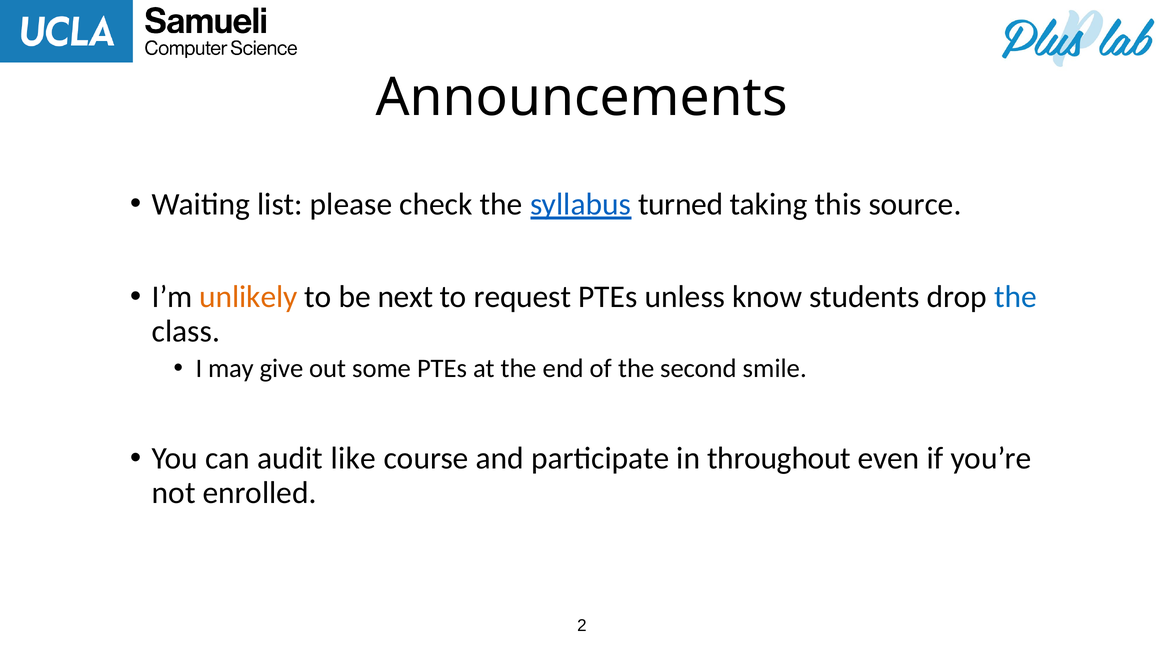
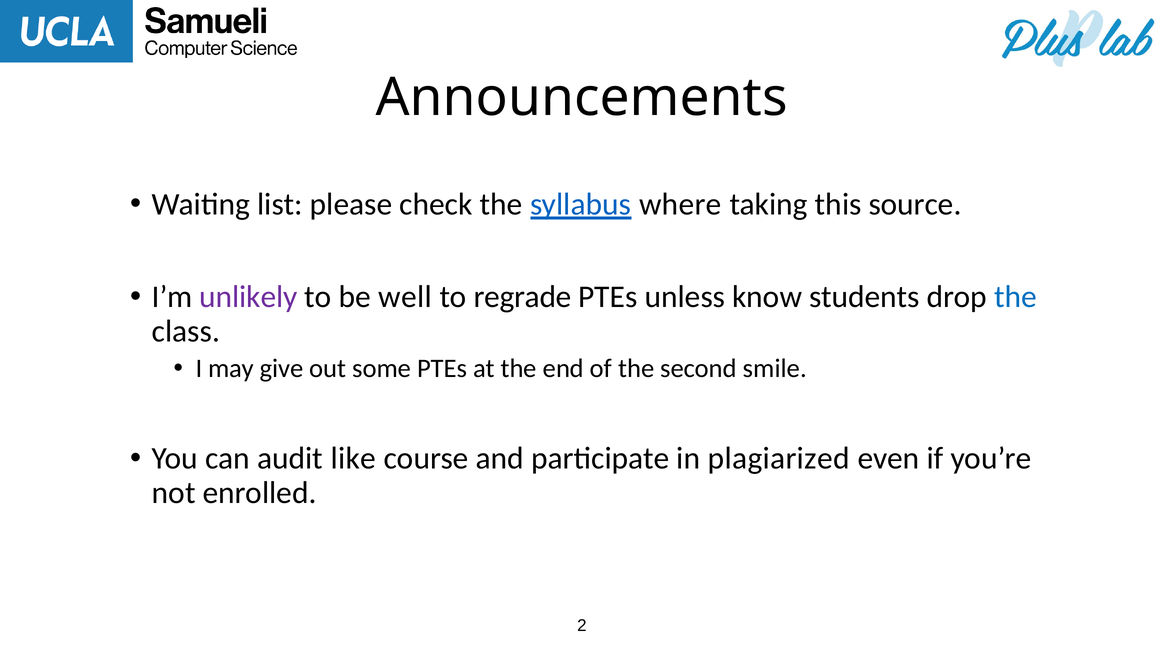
turned: turned -> where
unlikely colour: orange -> purple
next: next -> well
request: request -> regrade
throughout: throughout -> plagiarized
